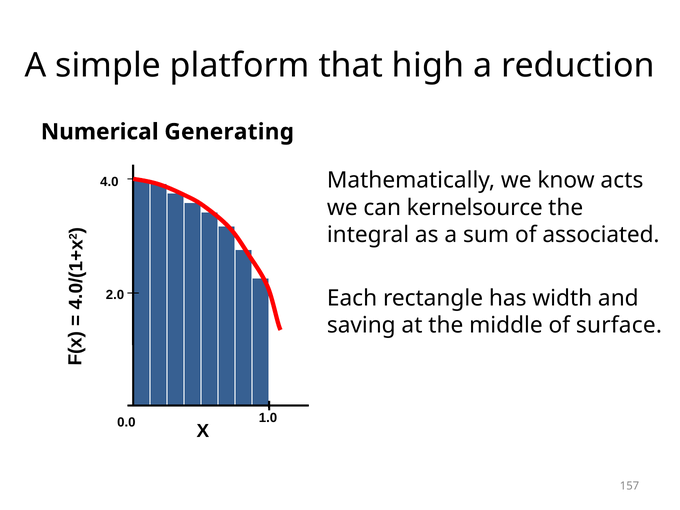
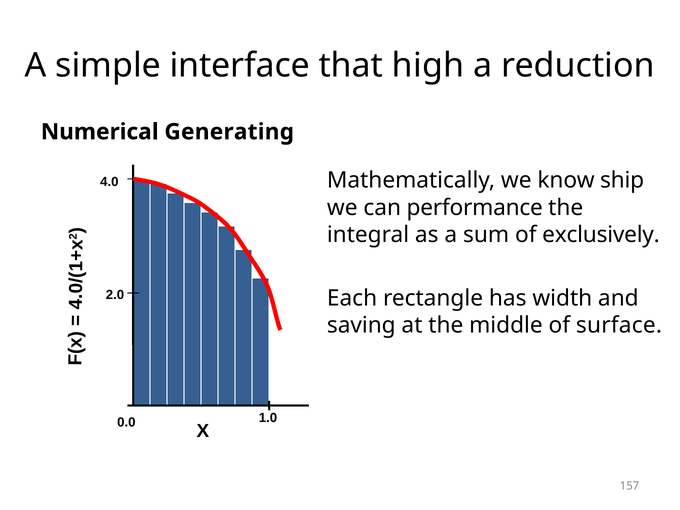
platform: platform -> interface
acts: acts -> ship
kernelsource: kernelsource -> performance
associated: associated -> exclusively
